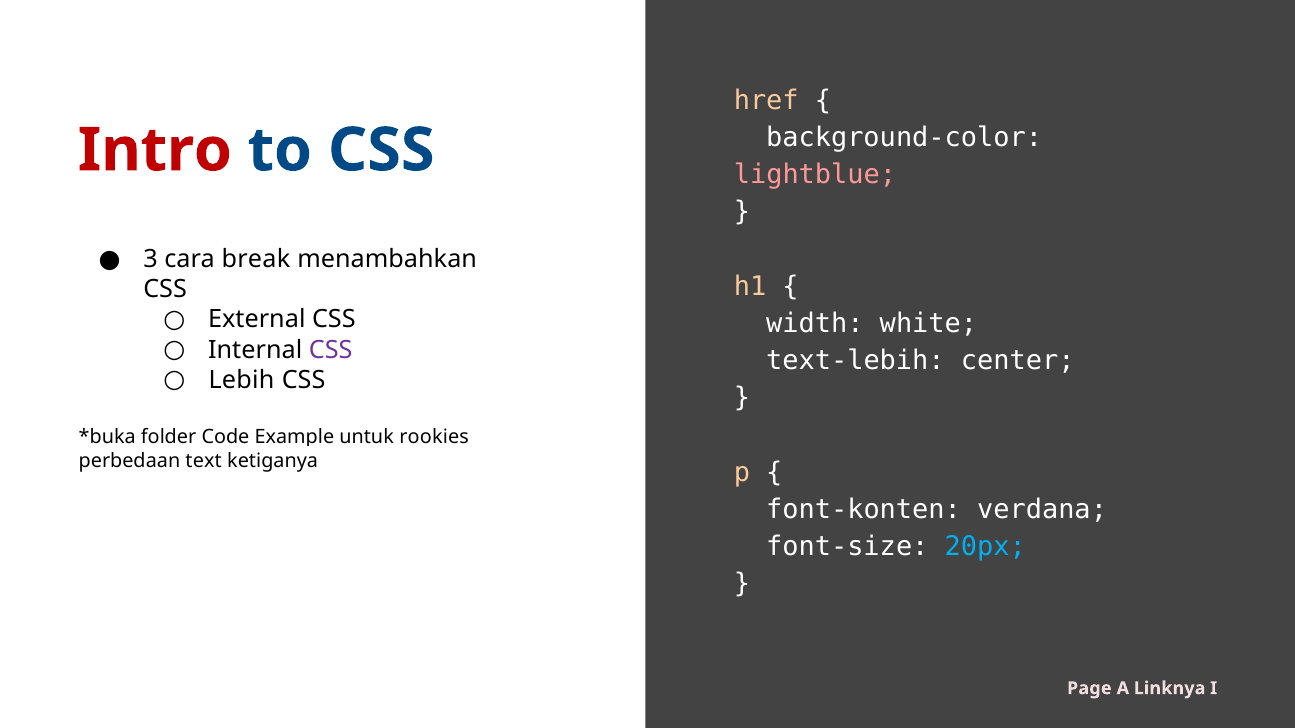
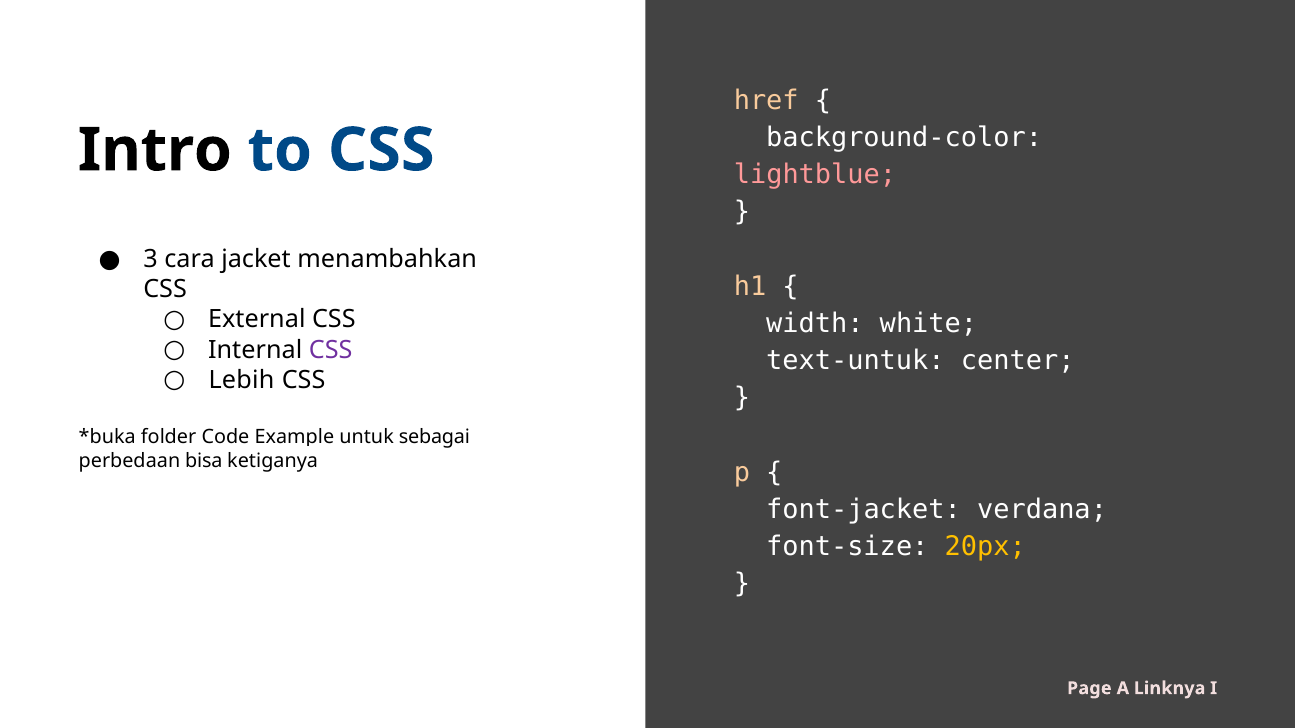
Intro colour: red -> black
break: break -> jacket
text-lebih: text-lebih -> text-untuk
rookies: rookies -> sebagai
text: text -> bisa
font-konten: font-konten -> font-jacket
20px colour: light blue -> yellow
